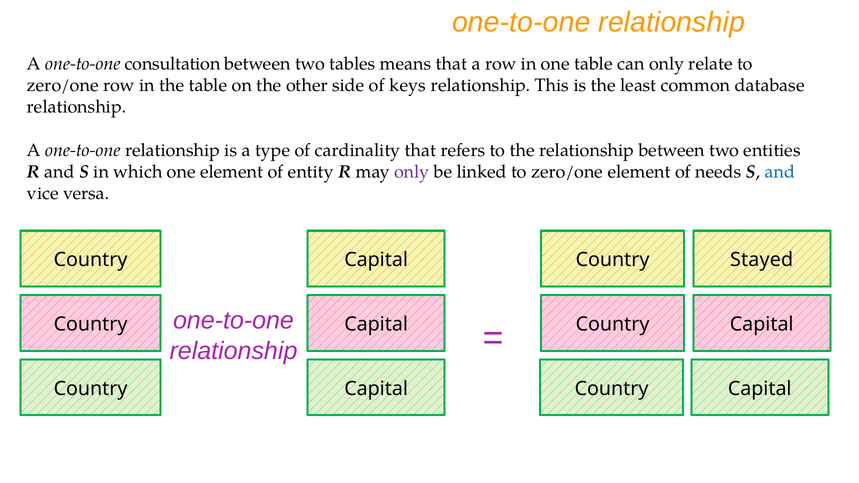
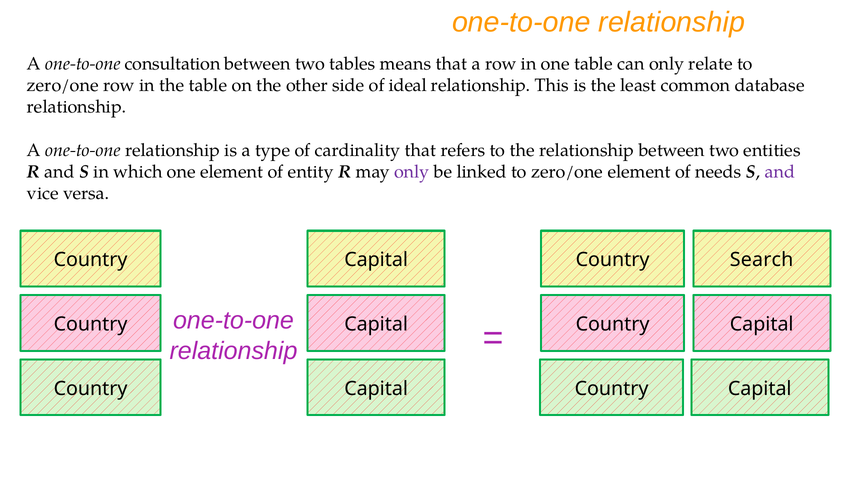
keys: keys -> ideal
and at (780, 172) colour: blue -> purple
Stayed: Stayed -> Search
